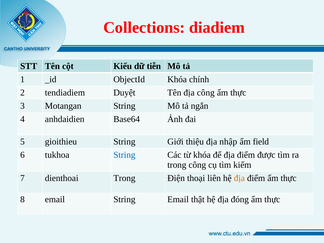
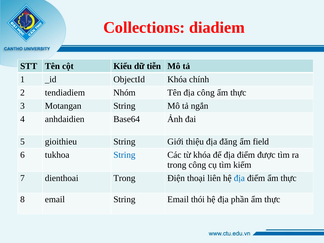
Duyệt: Duyệt -> Nhóm
nhập: nhập -> đăng
địa at (239, 178) colour: orange -> blue
thật: thật -> thói
đóng: đóng -> phần
